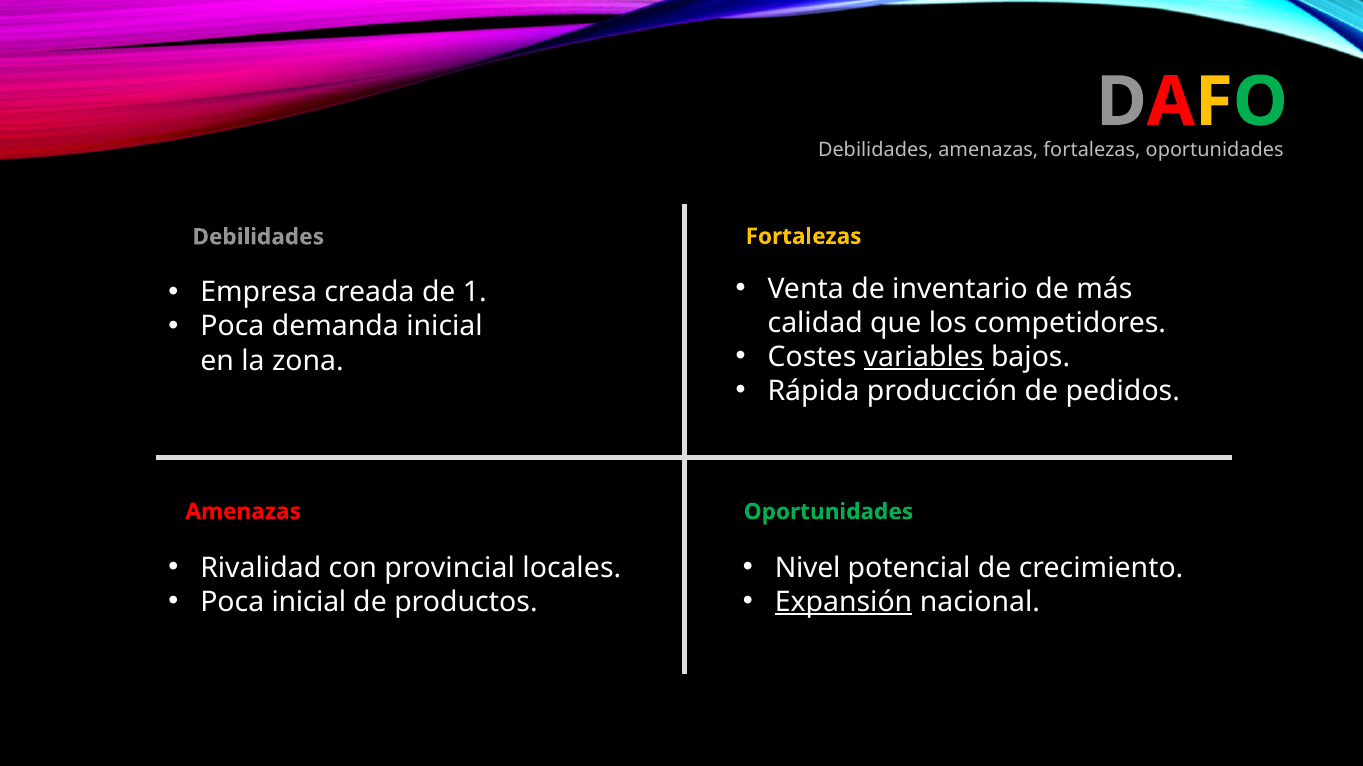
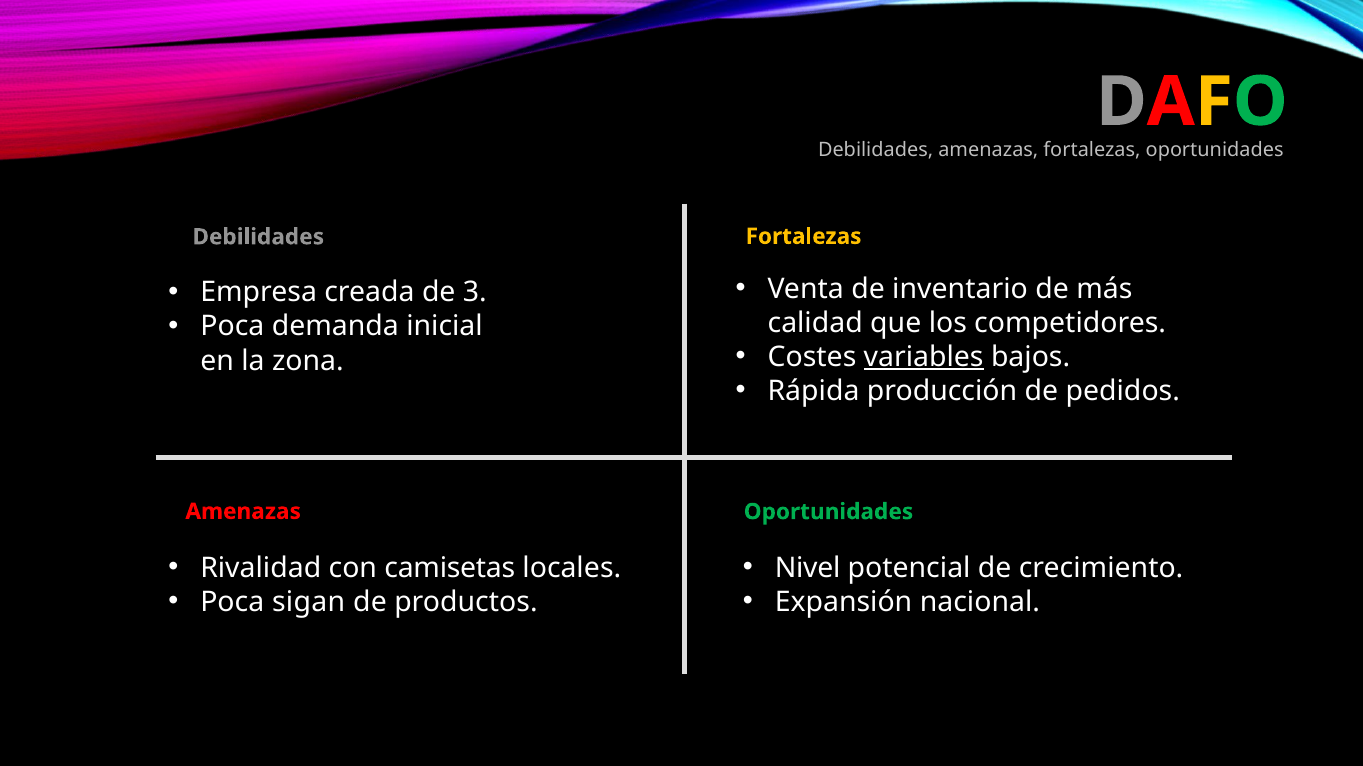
1: 1 -> 3
provincial: provincial -> camisetas
Poca inicial: inicial -> sigan
Expansión underline: present -> none
